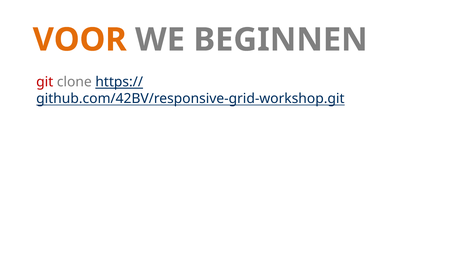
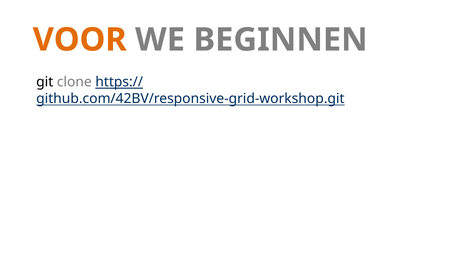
git colour: red -> black
